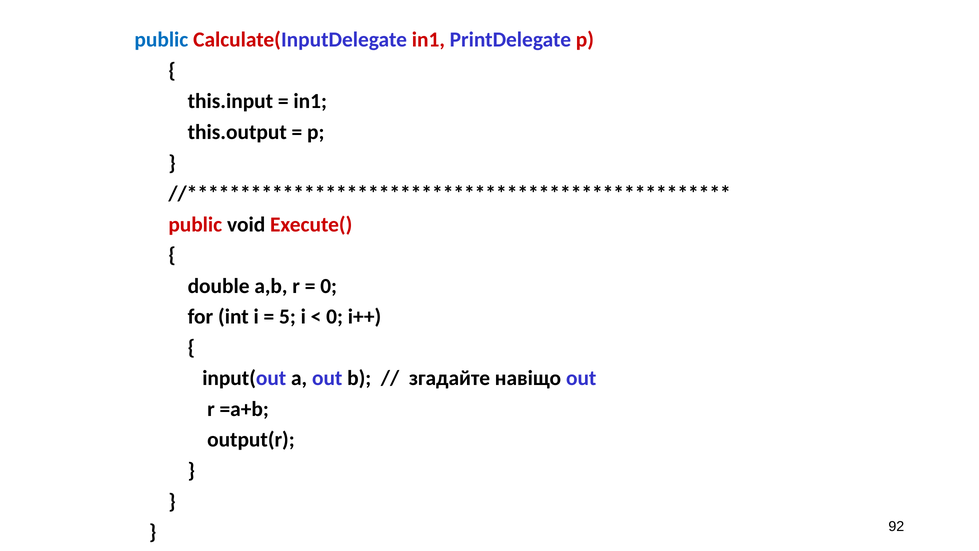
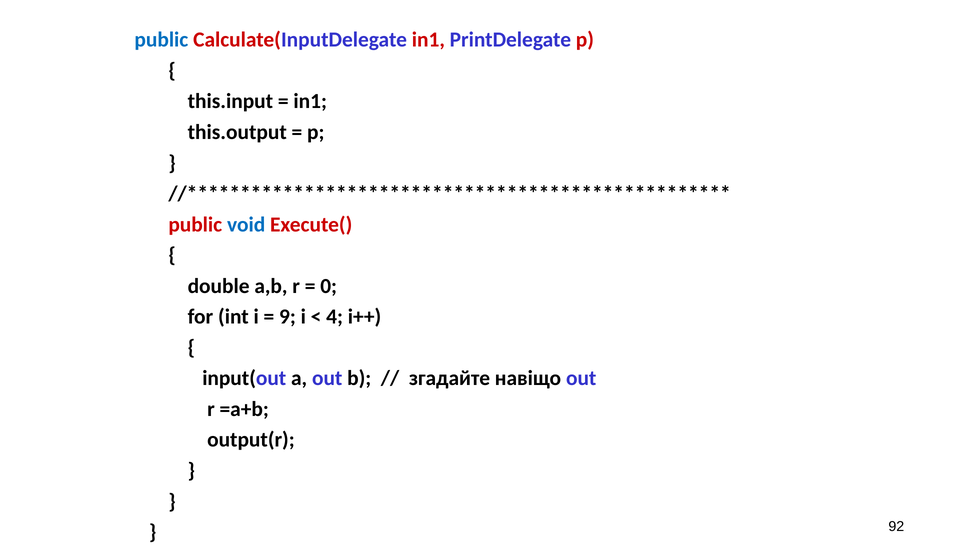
void colour: black -> blue
5: 5 -> 9
0 at (335, 317): 0 -> 4
